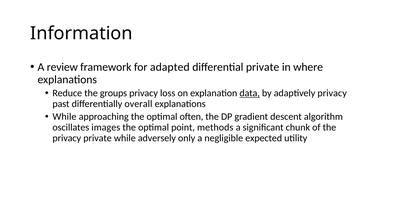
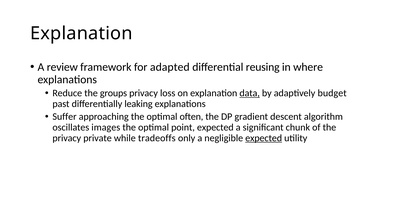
Information at (81, 33): Information -> Explanation
differential private: private -> reusing
adaptively privacy: privacy -> budget
overall: overall -> leaking
While at (64, 117): While -> Suffer
point methods: methods -> expected
adversely: adversely -> tradeoffs
expected at (264, 138) underline: none -> present
